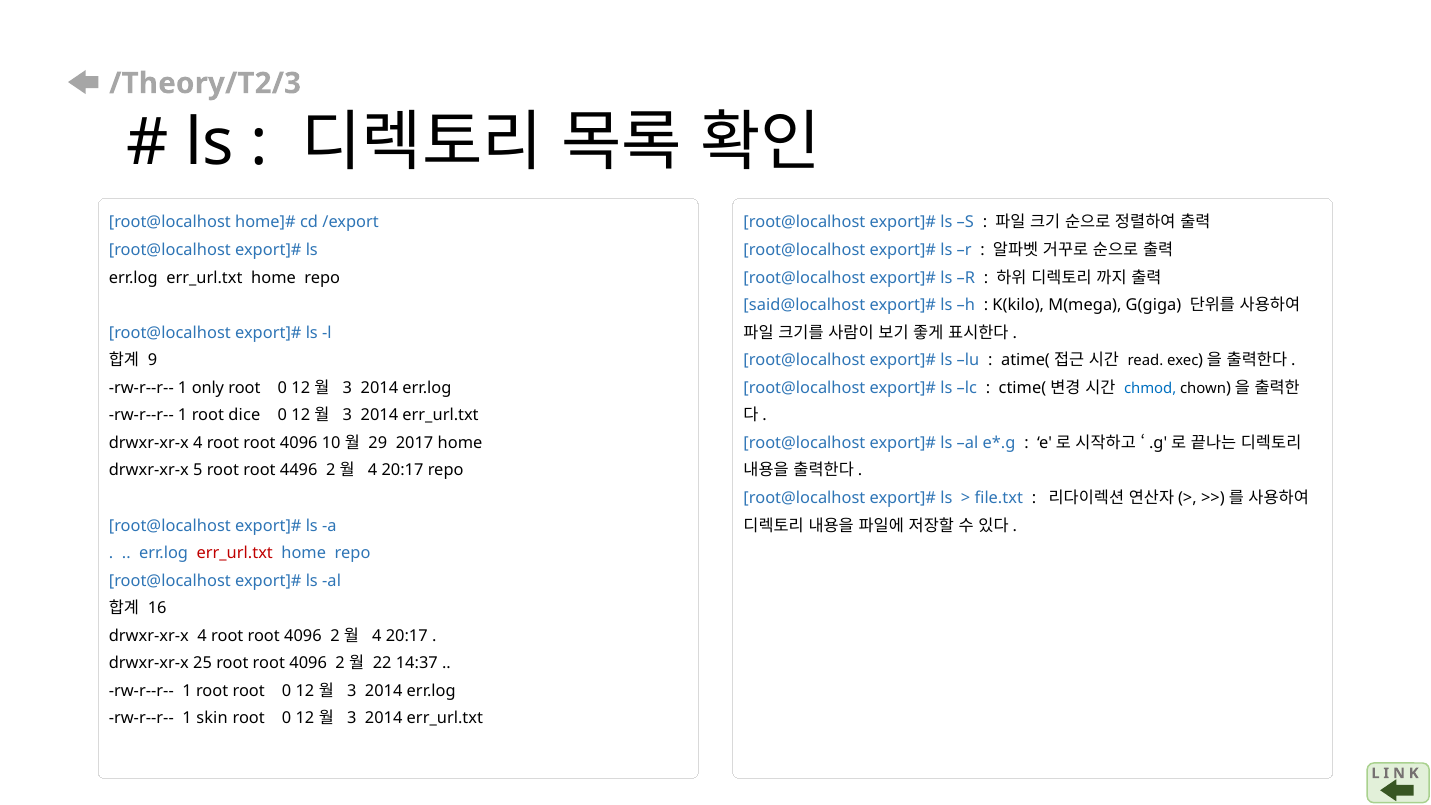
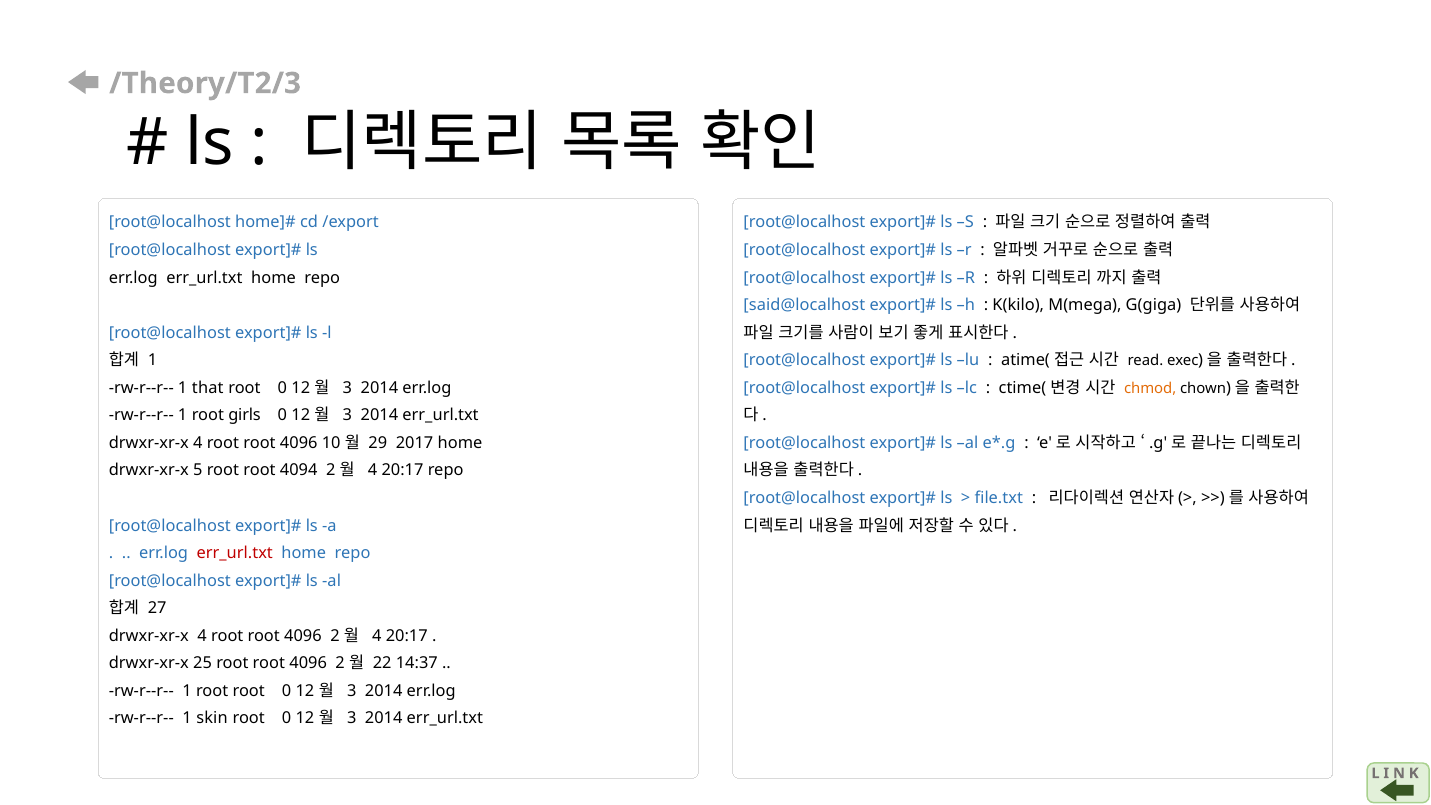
9 at (152, 360): 9 -> 1
only: only -> that
chmod colour: blue -> orange
dice: dice -> girls
4496: 4496 -> 4094
16: 16 -> 27
